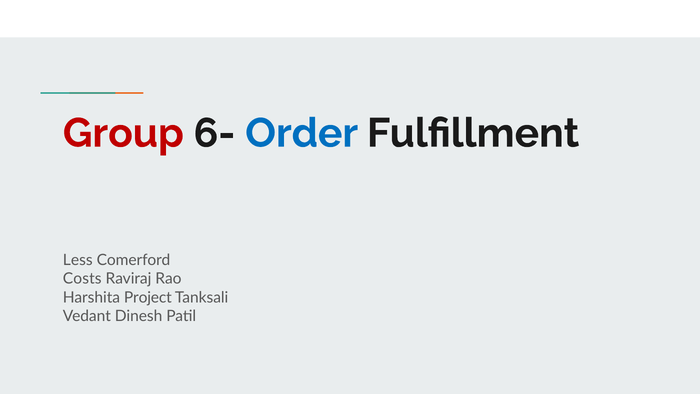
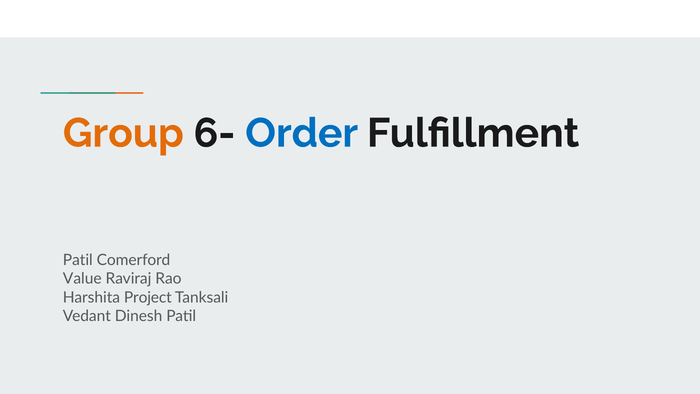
Group colour: red -> orange
Less at (78, 260): Less -> Patil
Costs: Costs -> Value
